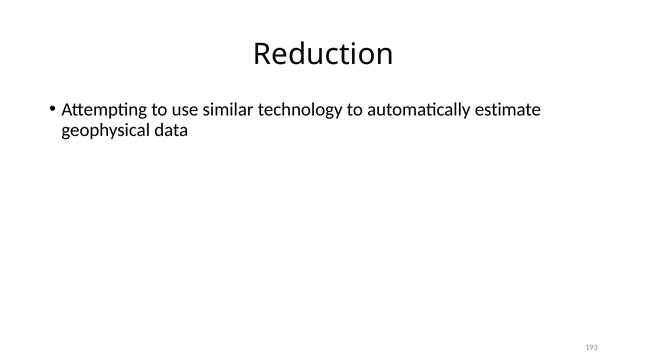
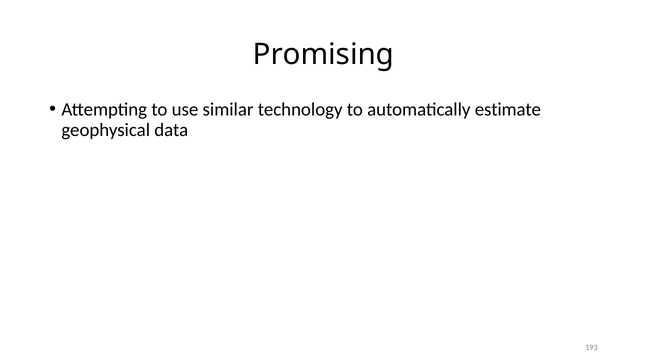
Reduction: Reduction -> Promising
